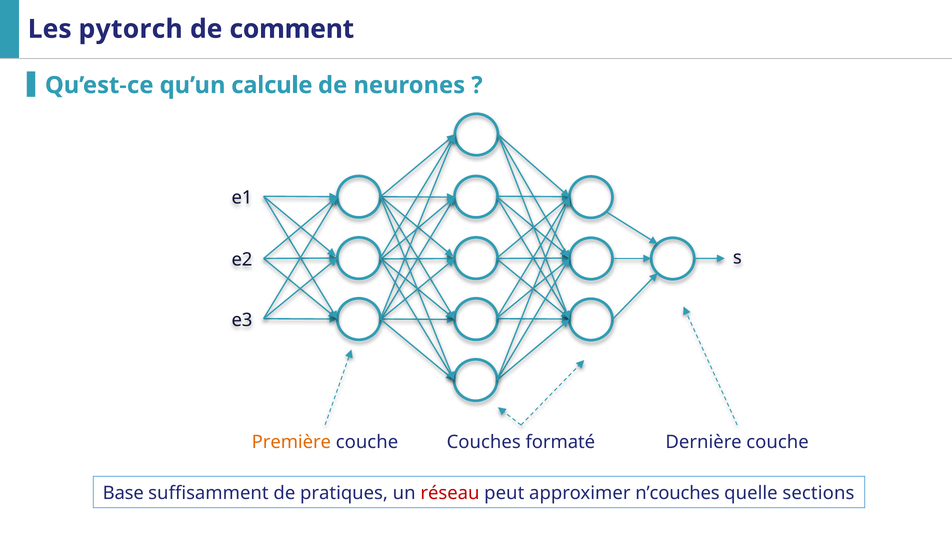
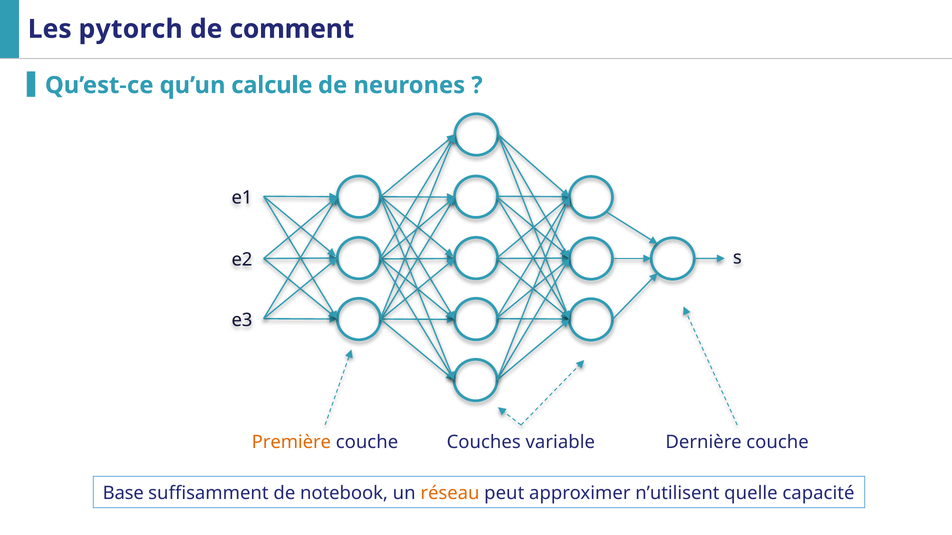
formaté: formaté -> variable
pratiques: pratiques -> notebook
réseau colour: red -> orange
n’couches: n’couches -> n’utilisent
sections: sections -> capacité
